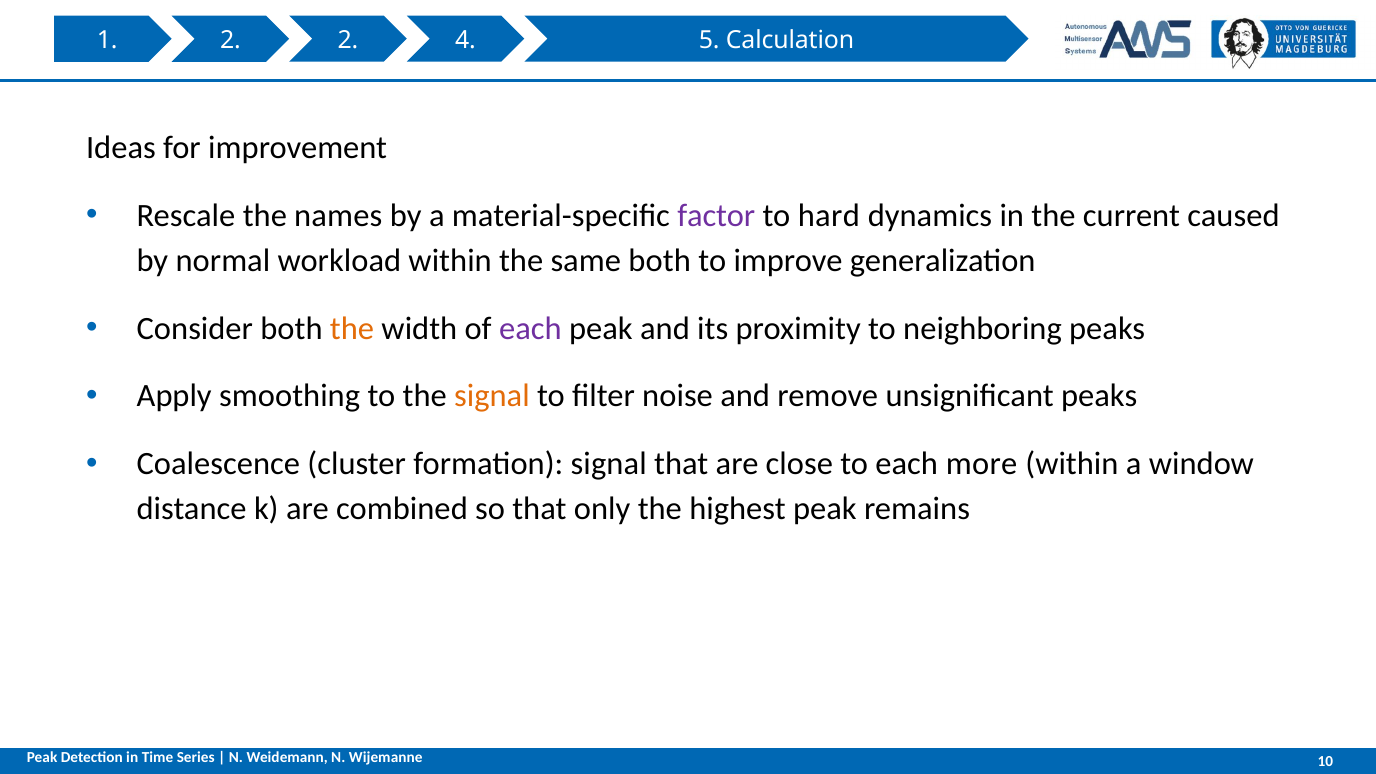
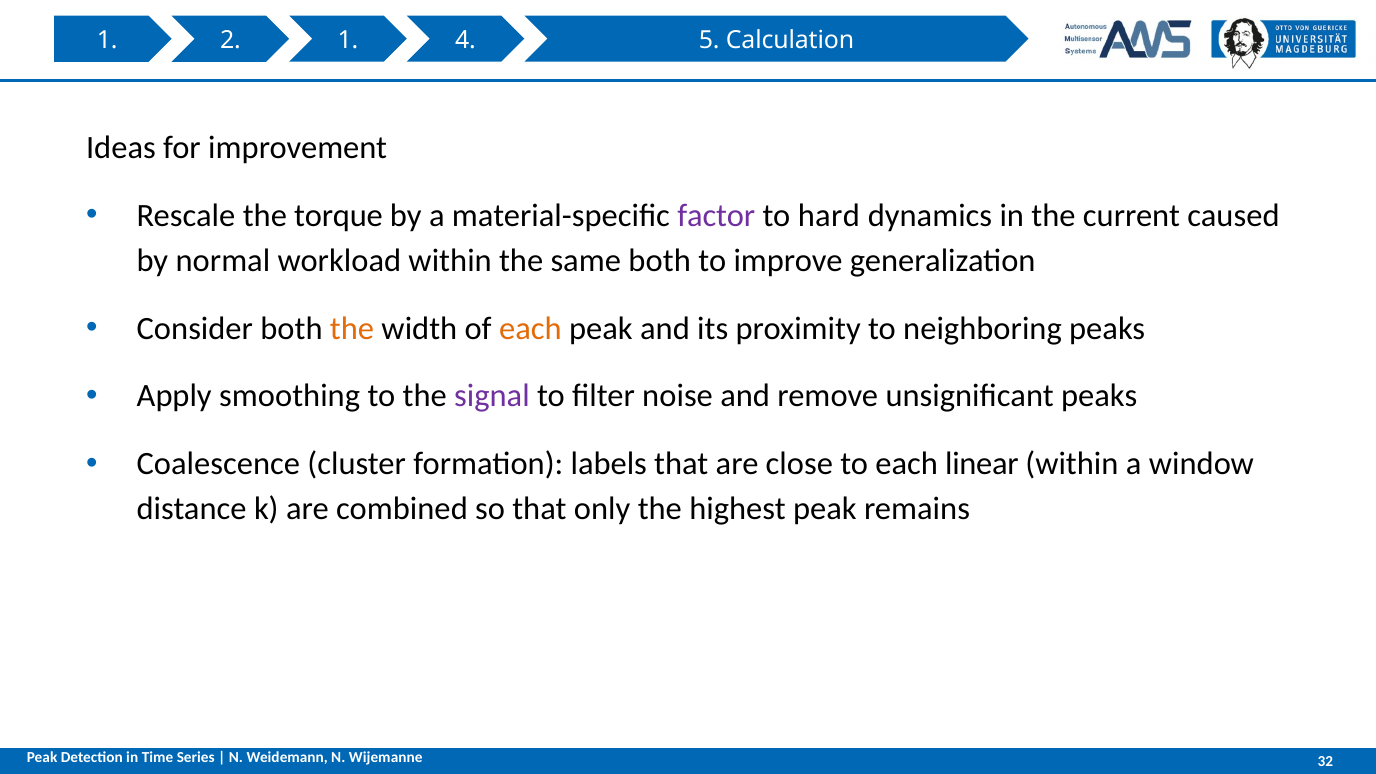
2 2: 2 -> 1
names: names -> torque
each at (530, 328) colour: purple -> orange
signal at (492, 396) colour: orange -> purple
formation signal: signal -> labels
more: more -> linear
10: 10 -> 32
